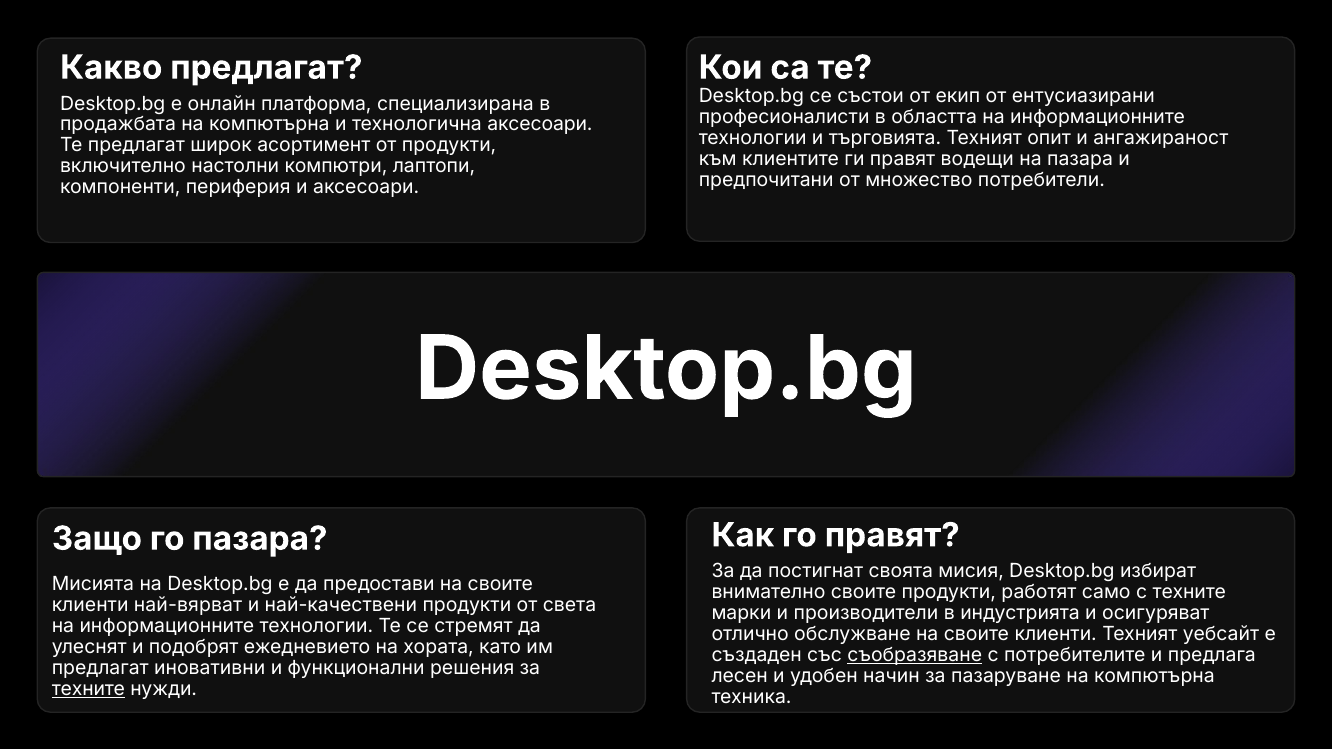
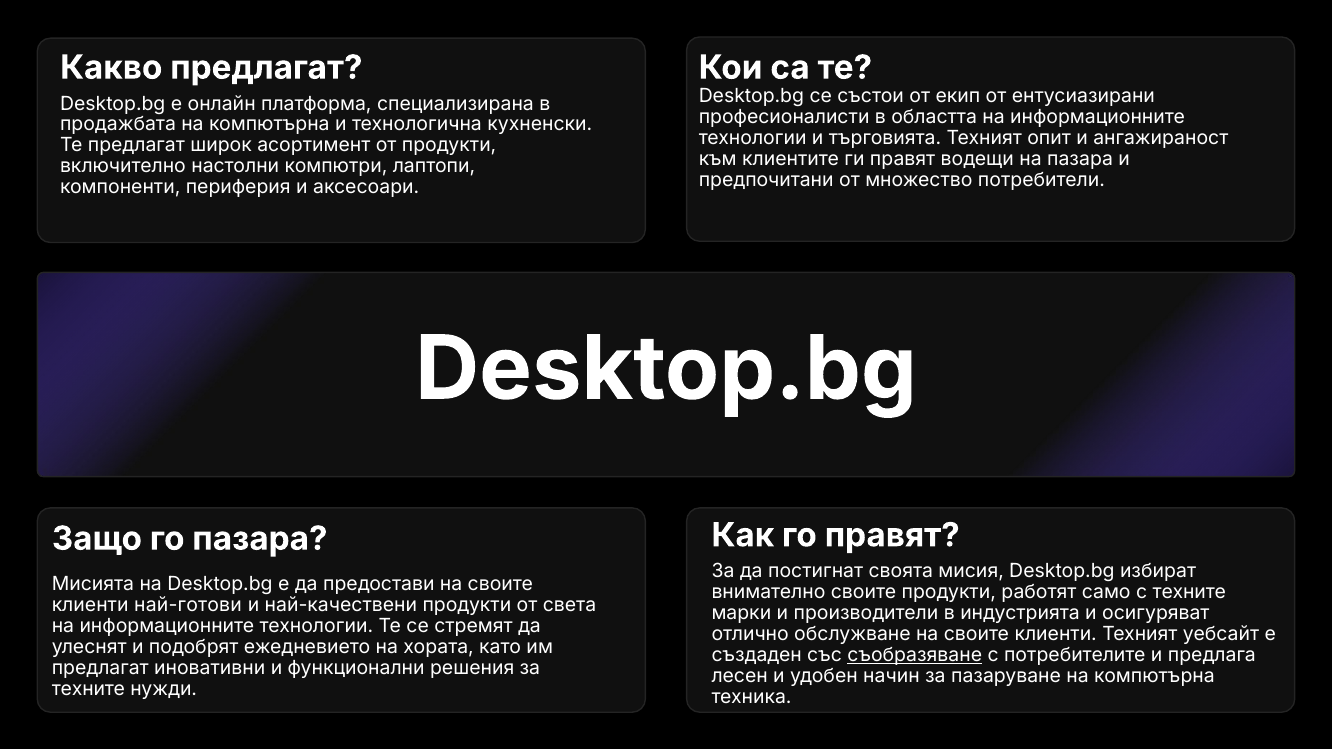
технологична аксесоари: аксесоари -> кухненски
най-вярват: най-вярват -> най-готови
техните at (88, 690) underline: present -> none
